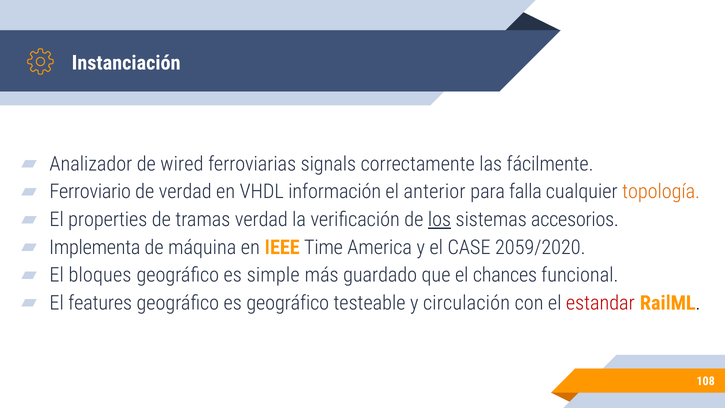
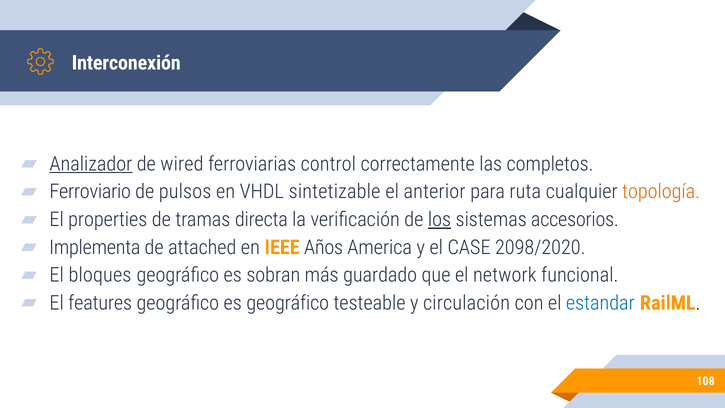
Instanciación: Instanciación -> Interconexión
Analizador underline: none -> present
signals: signals -> control
fácilmente: fácilmente -> completos
de verdad: verdad -> pulsos
información: información -> sintetizable
falla: falla -> ruta
tramas verdad: verdad -> directa
máquina: máquina -> attached
Time: Time -> Años
2059/2020: 2059/2020 -> 2098/2020
simple: simple -> sobran
chances: chances -> network
estandar colour: red -> blue
